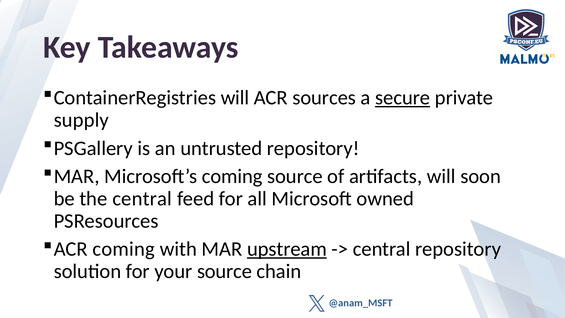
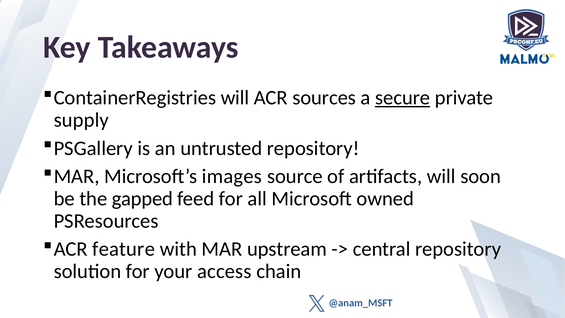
Microsoft’s coming: coming -> images
the central: central -> gapped
ACR coming: coming -> feature
upstream underline: present -> none
your source: source -> access
